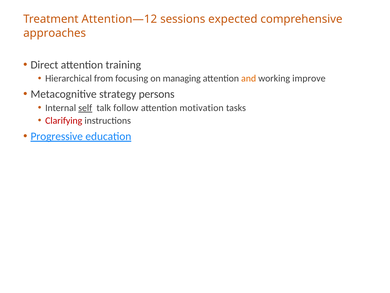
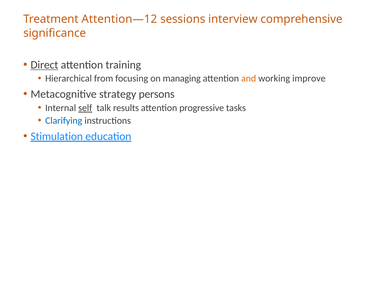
expected: expected -> interview
approaches: approaches -> significance
Direct underline: none -> present
follow: follow -> results
motivation: motivation -> progressive
Clarifying colour: red -> blue
Progressive: Progressive -> Stimulation
